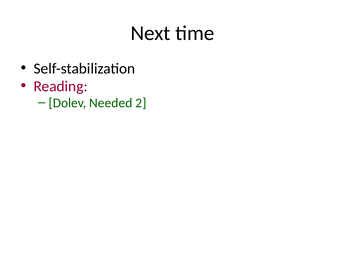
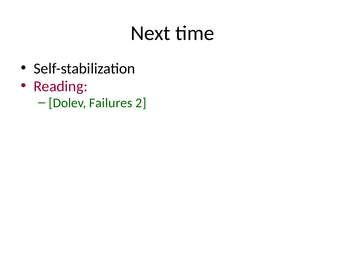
Needed: Needed -> Failures
